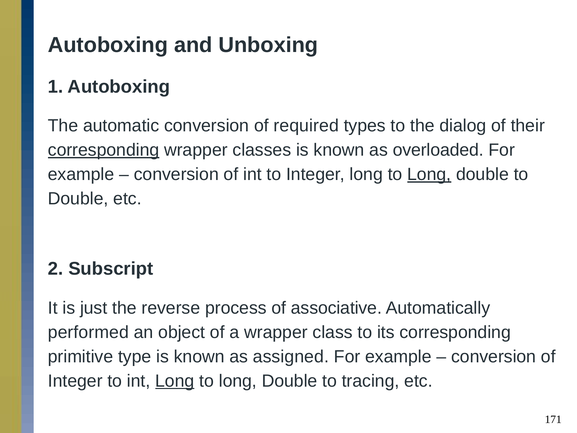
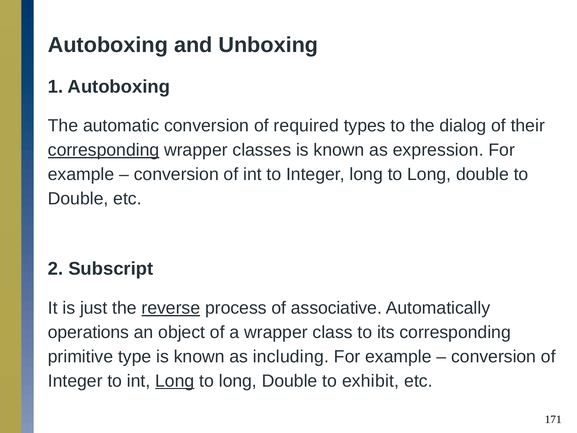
overloaded: overloaded -> expression
Long at (429, 174) underline: present -> none
reverse underline: none -> present
performed: performed -> operations
assigned: assigned -> including
tracing: tracing -> exhibit
